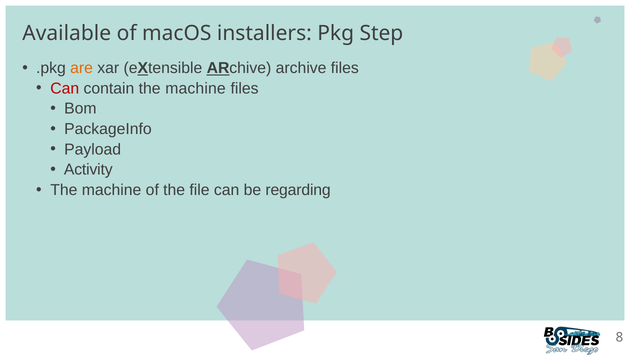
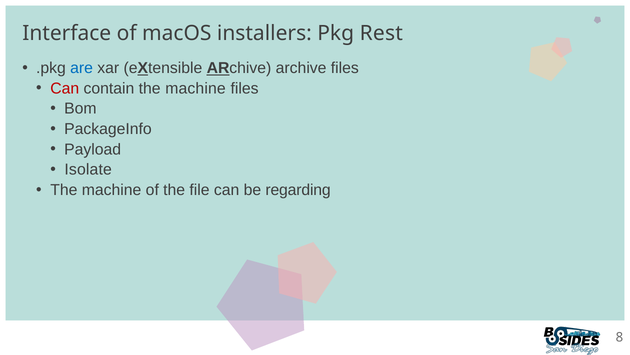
Available: Available -> Interface
Step: Step -> Rest
are colour: orange -> blue
Activity: Activity -> Isolate
